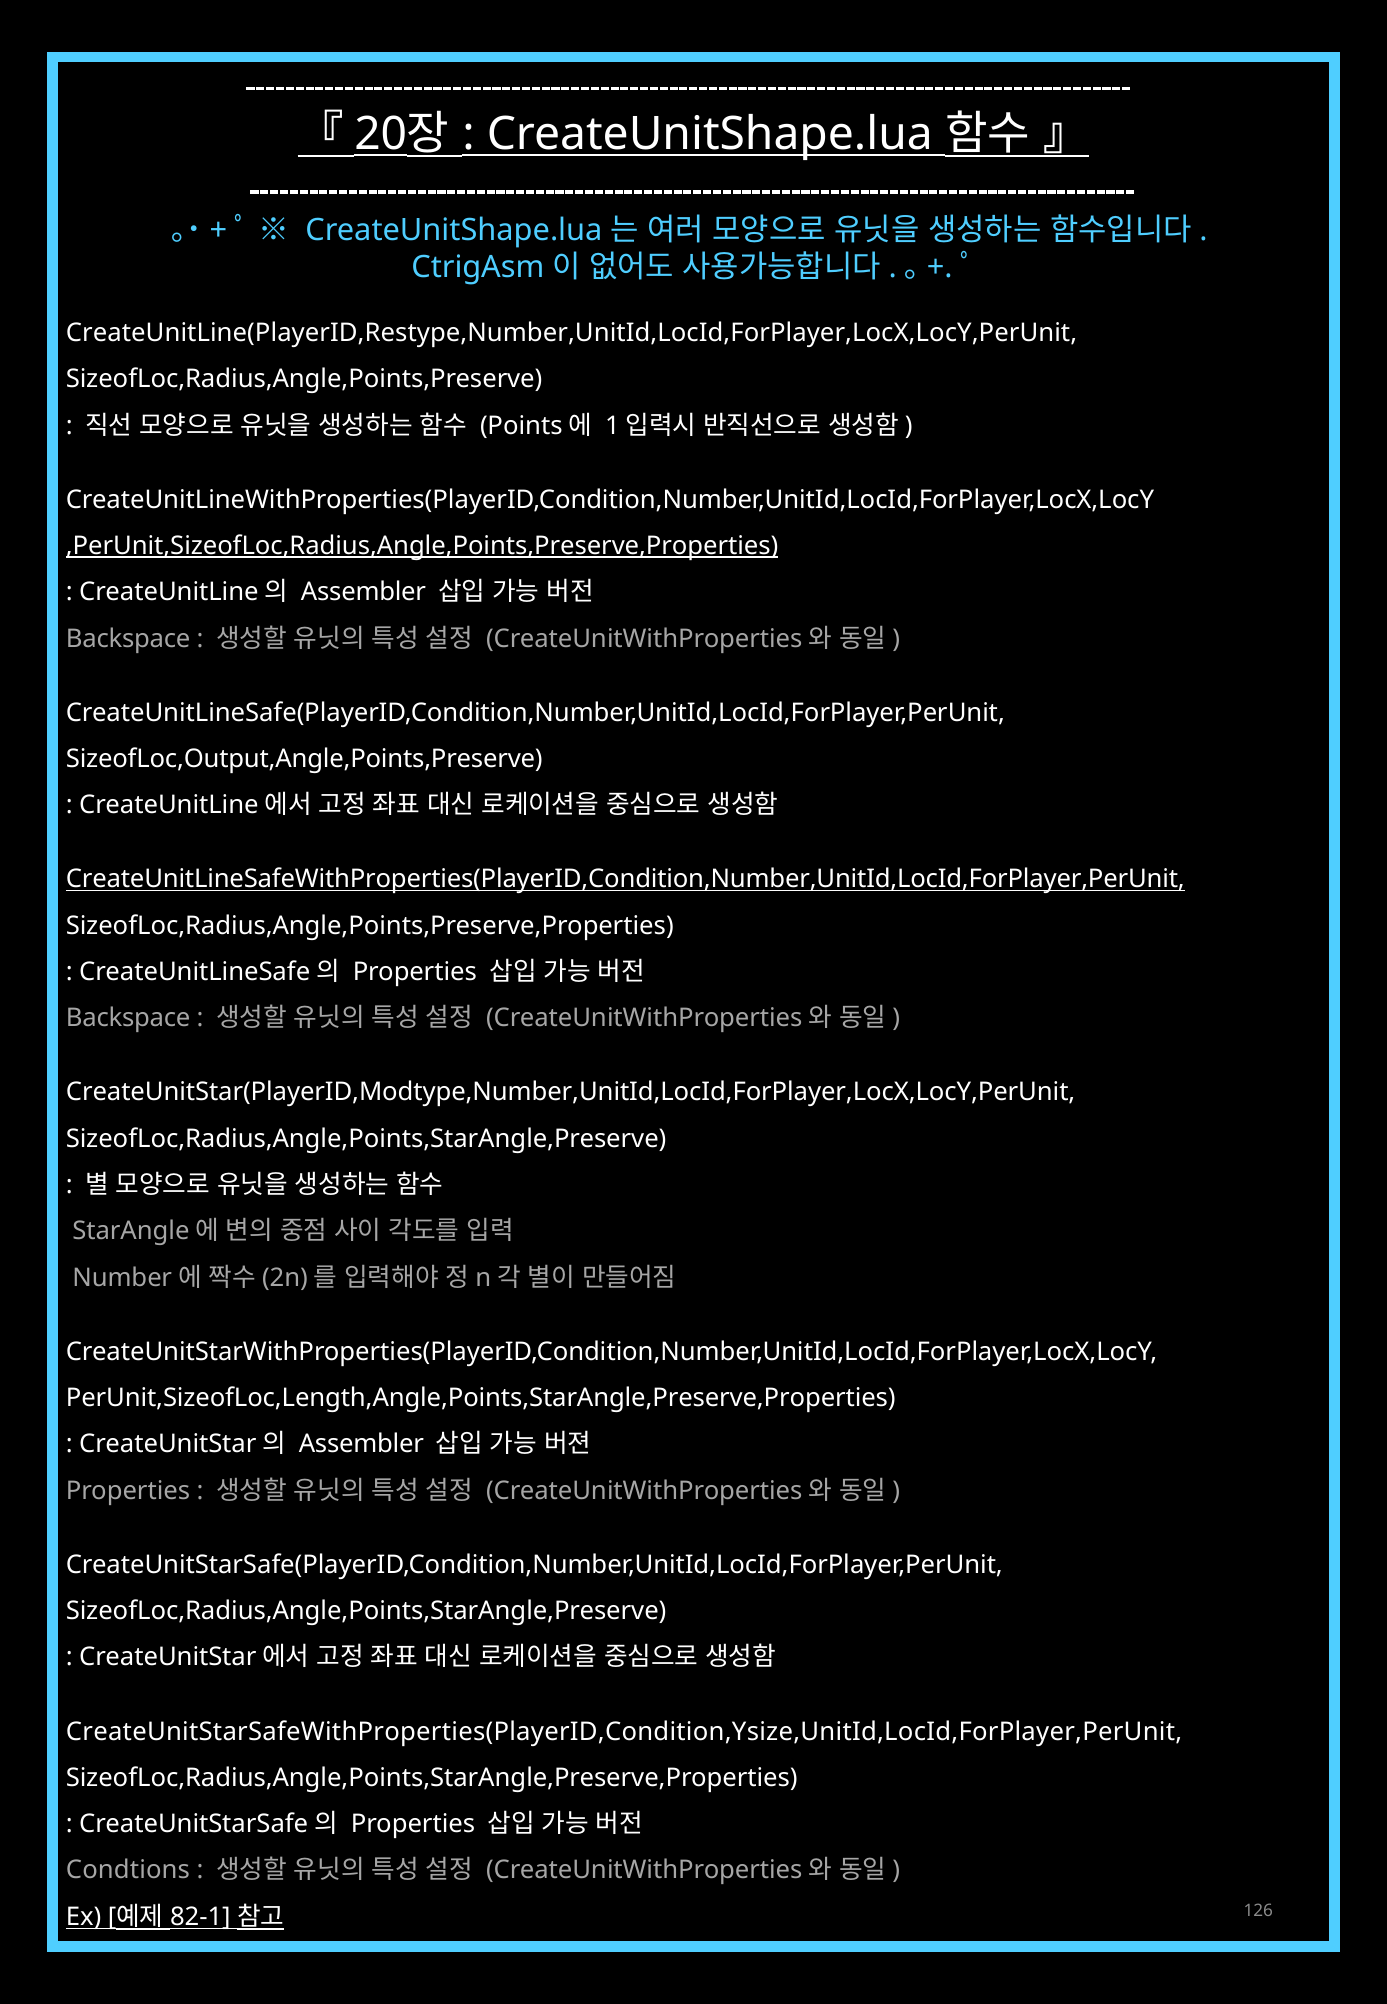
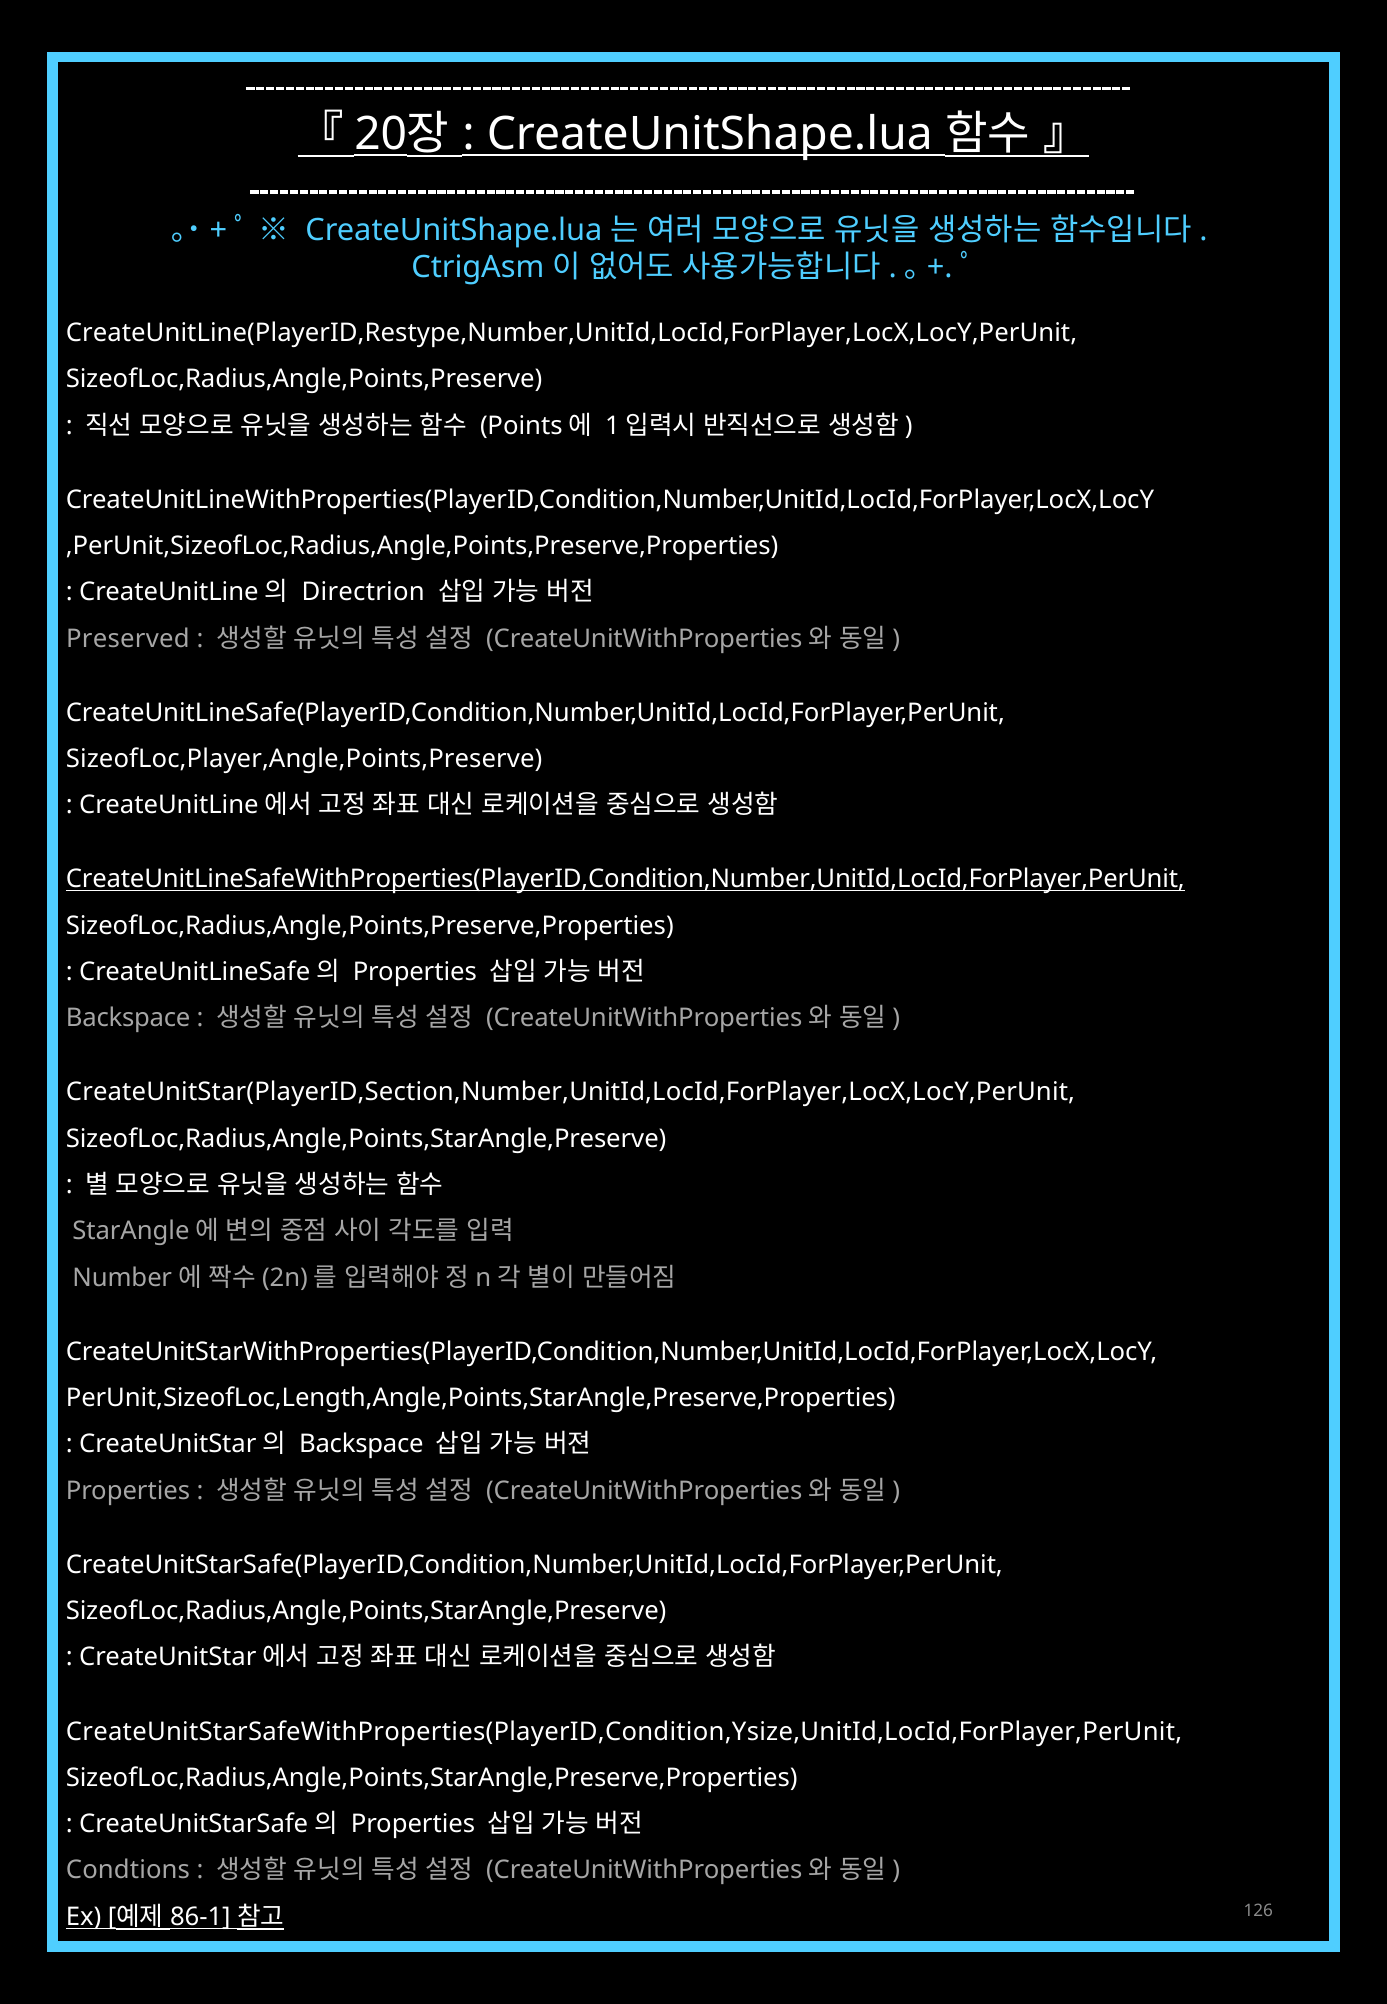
,PerUnit,SizeofLoc,Radius,Angle,Points,Preserve,Properties underline: present -> none
Assembler at (364, 592): Assembler -> Directrion
Backspace at (128, 638): Backspace -> Preserved
SizeofLoc,Output,Angle,Points,Preserve: SizeofLoc,Output,Angle,Points,Preserve -> SizeofLoc,Player,Angle,Points,Preserve
CreateUnitStar(PlayerID,Modtype,Number,UnitId,LocId,ForPlayer,LocX,LocY,PerUnit: CreateUnitStar(PlayerID,Modtype,Number,UnitId,LocId,ForPlayer,LocX,LocY,PerUnit -> CreateUnitStar(PlayerID,Section,Number,UnitId,LocId,ForPlayer,LocX,LocY,PerUnit
Assembler at (361, 1444): Assembler -> Backspace
82-1: 82-1 -> 86-1
